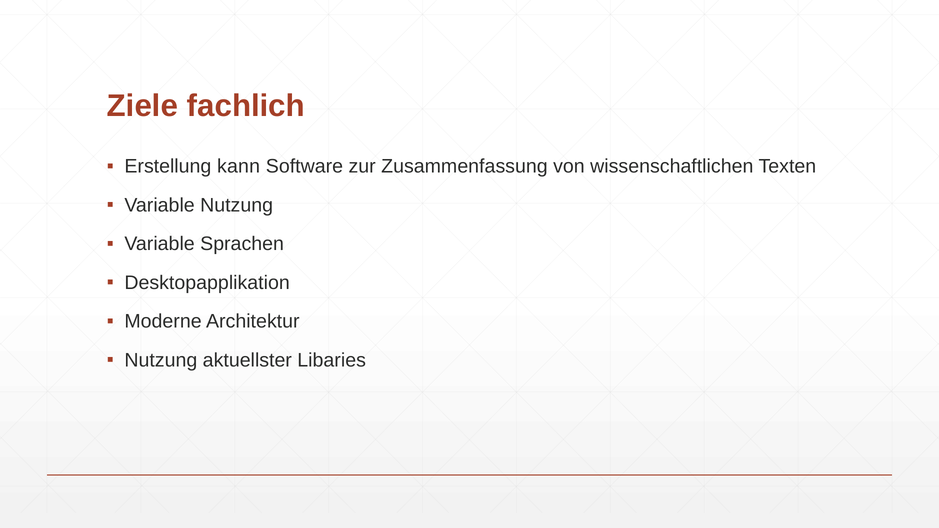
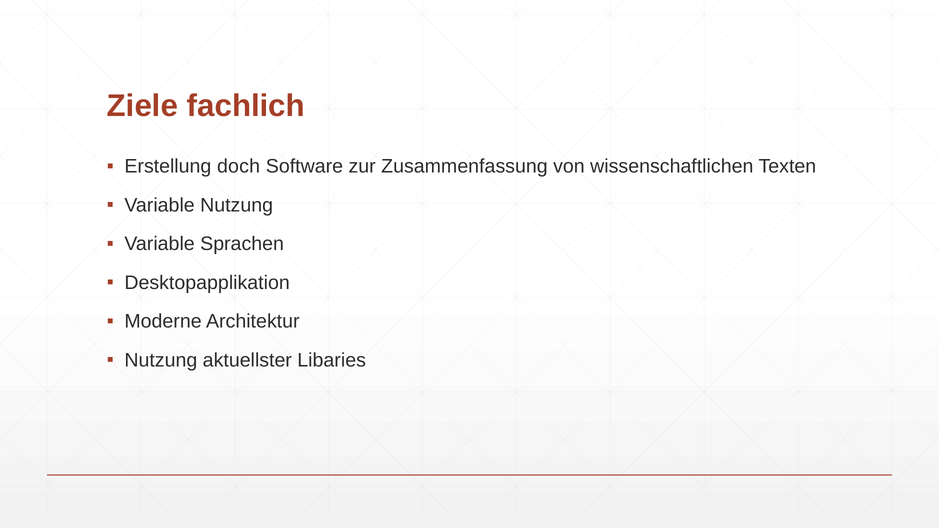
kann: kann -> doch
